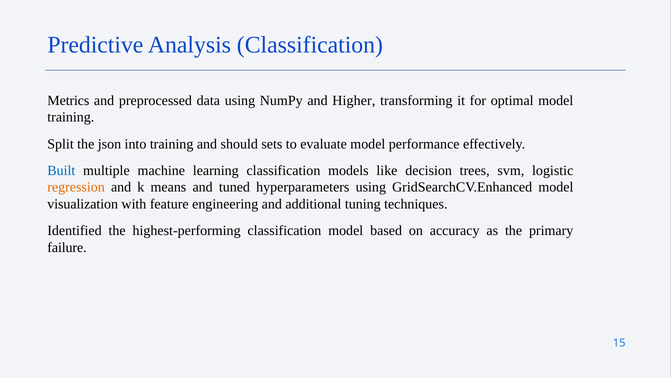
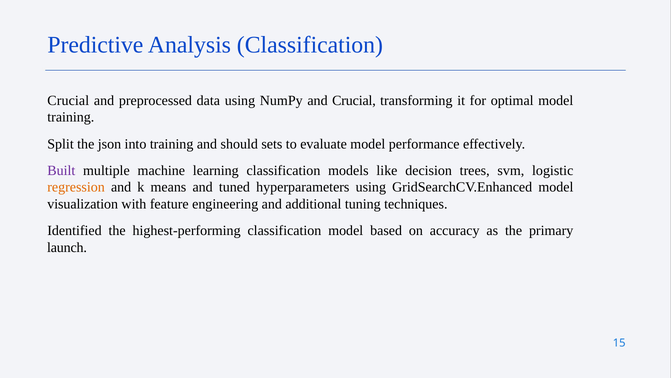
Metrics at (68, 100): Metrics -> Crucial
and Higher: Higher -> Crucial
Built colour: blue -> purple
failure: failure -> launch
